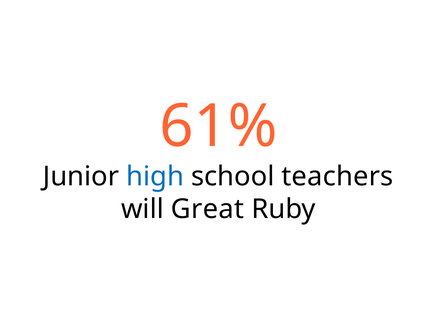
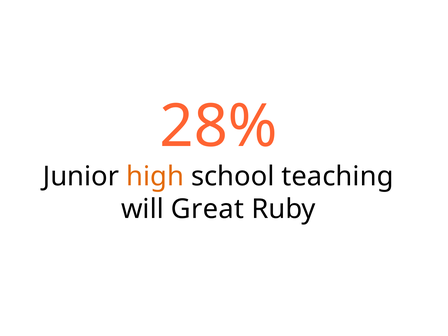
61%: 61% -> 28%
high colour: blue -> orange
teachers: teachers -> teaching
